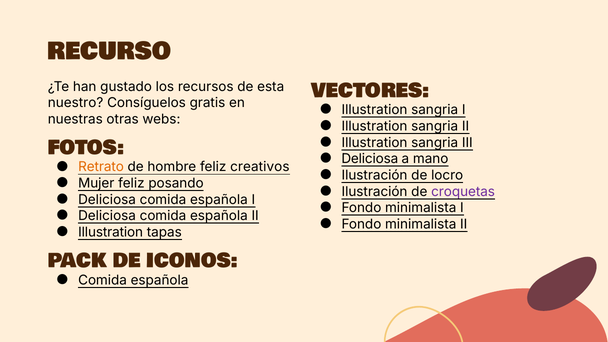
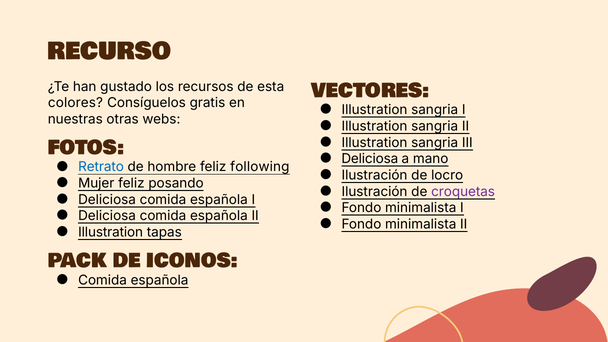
nuestro: nuestro -> colores
Retrato colour: orange -> blue
creativos: creativos -> following
